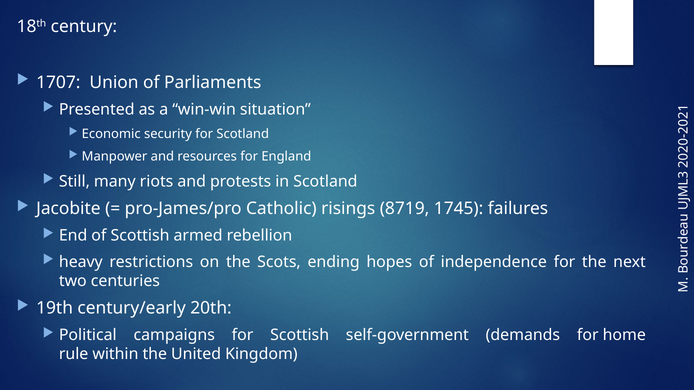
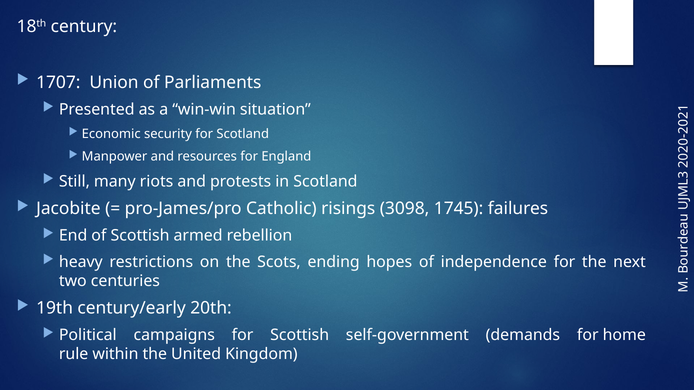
8719: 8719 -> 3098
